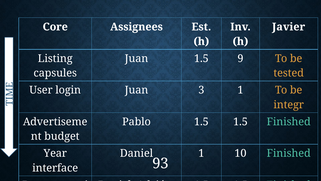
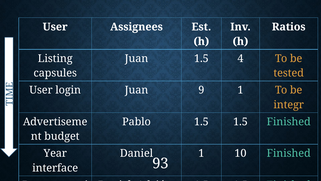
Core at (55, 27): Core -> User
Javier: Javier -> Ratios
1.5 9: 9 -> 4
Juan 3: 3 -> 9
